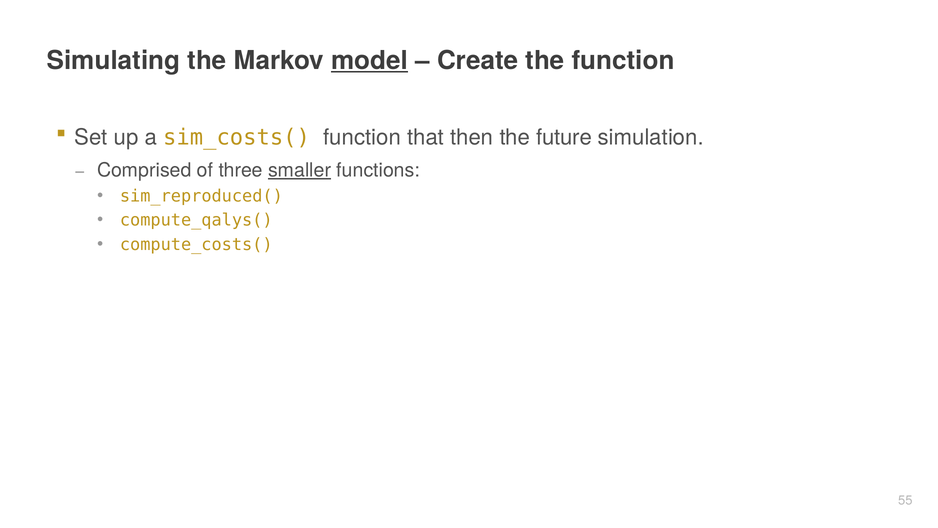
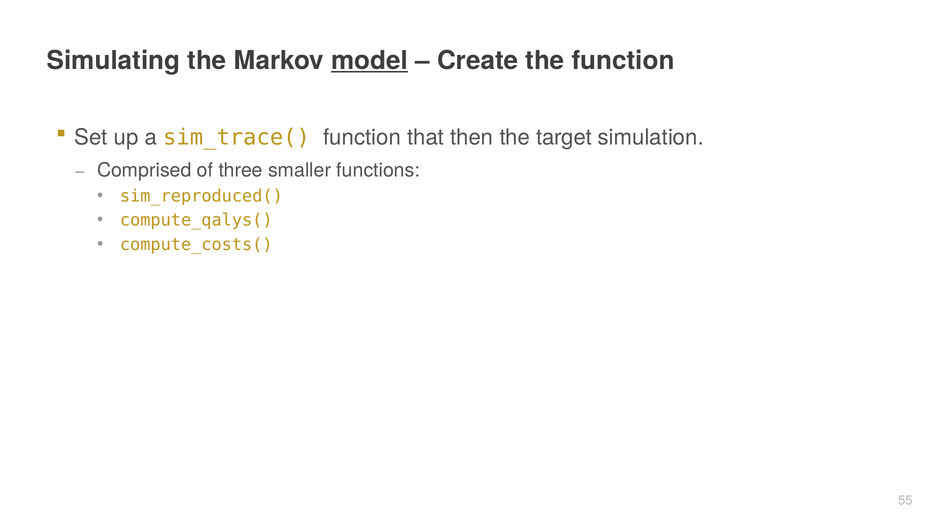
sim_costs(: sim_costs( -> sim_trace(
future: future -> target
smaller underline: present -> none
